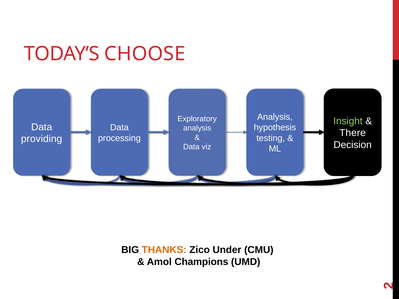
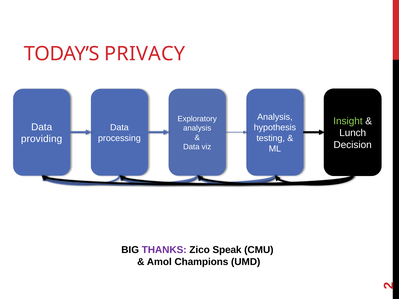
CHOOSE: CHOOSE -> PRIVACY
There: There -> Lunch
THANKS colour: orange -> purple
Under: Under -> Speak
